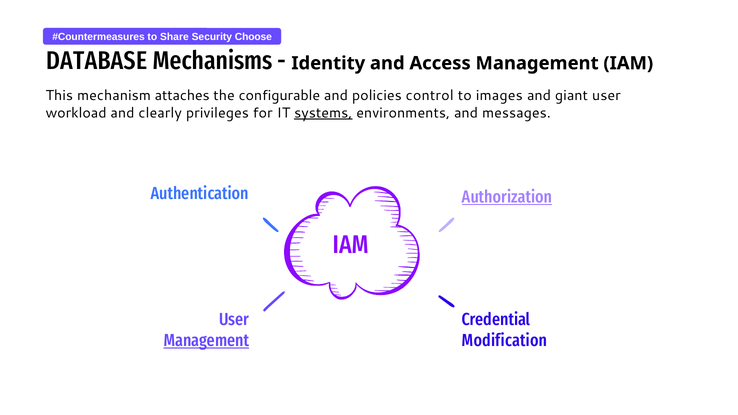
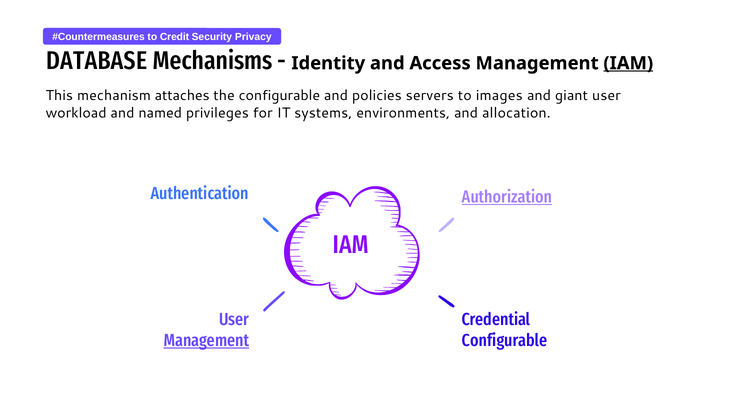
Share: Share -> Credit
Choose: Choose -> Privacy
IAM at (628, 63) underline: none -> present
control: control -> servers
clearly: clearly -> named
systems underline: present -> none
messages: messages -> allocation
Modification at (505, 341): Modification -> Configurable
